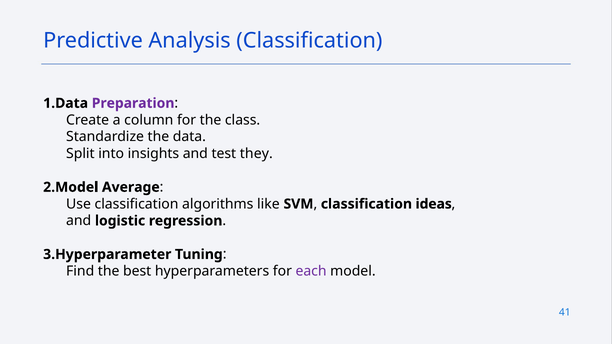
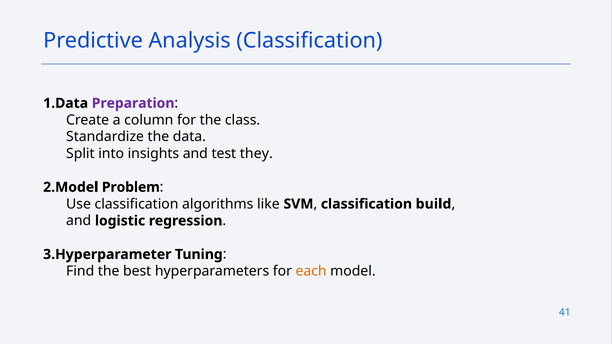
Average: Average -> Problem
ideas: ideas -> build
each colour: purple -> orange
